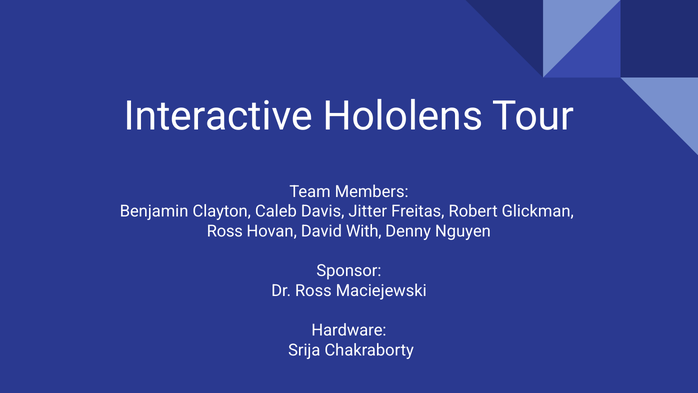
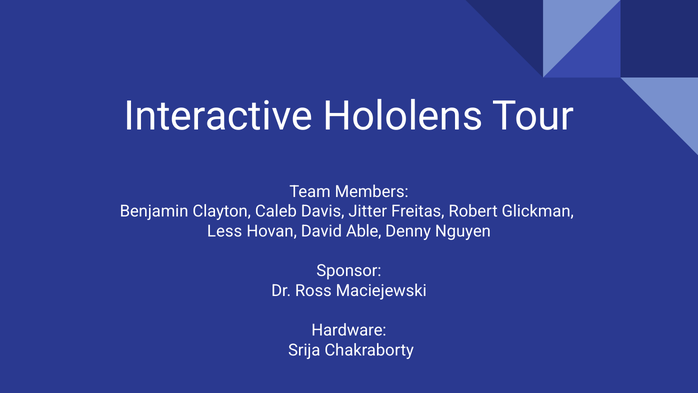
Ross at (225, 231): Ross -> Less
With: With -> Able
